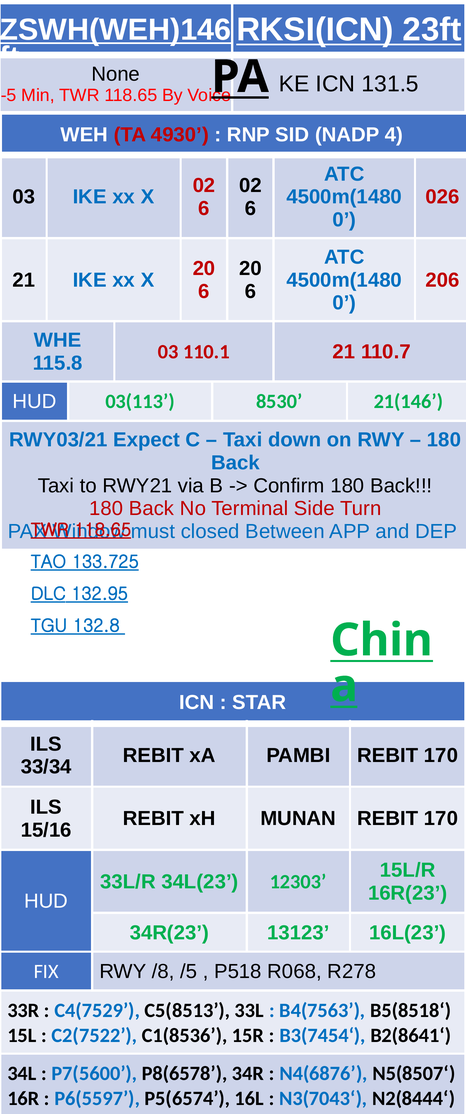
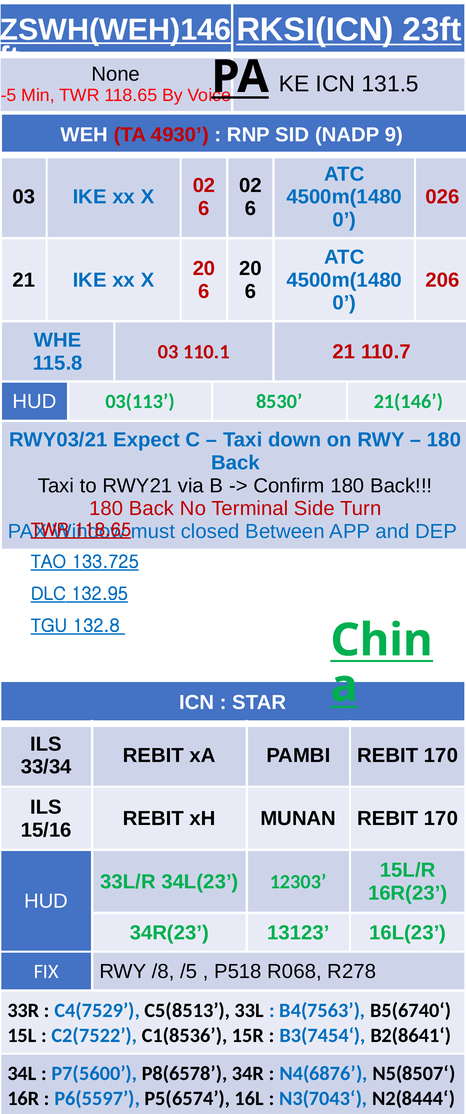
4: 4 -> 9
B5(8518‘: B5(8518‘ -> B5(6740‘
